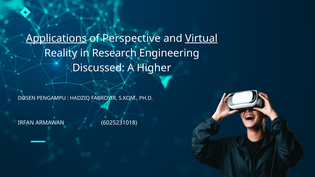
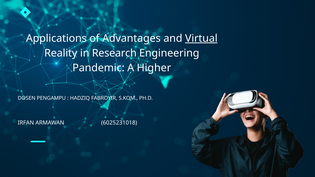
Applications underline: present -> none
Perspective: Perspective -> Advantages
Discussed: Discussed -> Pandemic
